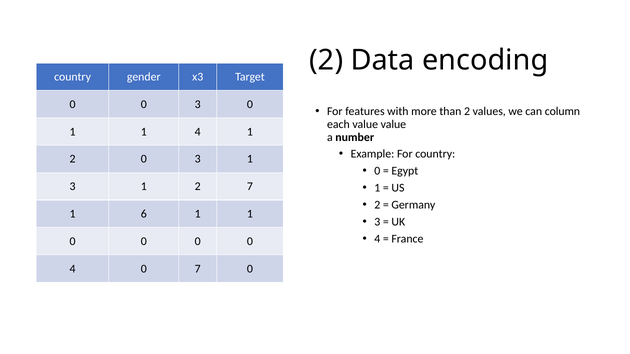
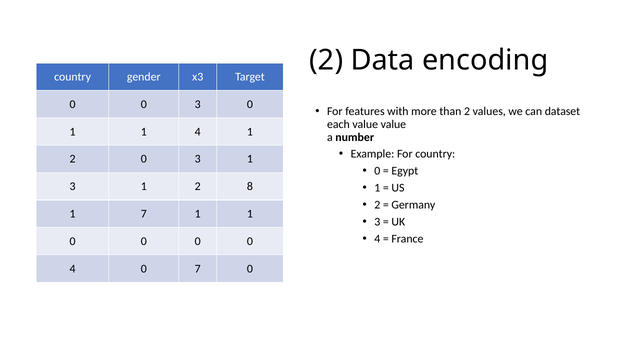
column: column -> dataset
2 7: 7 -> 8
1 6: 6 -> 7
